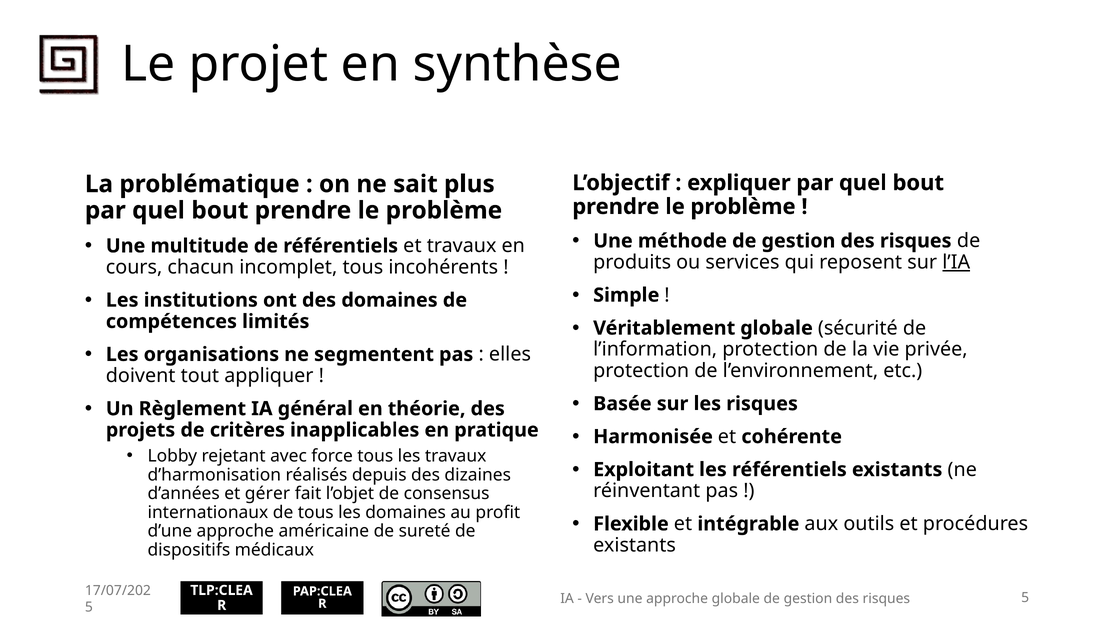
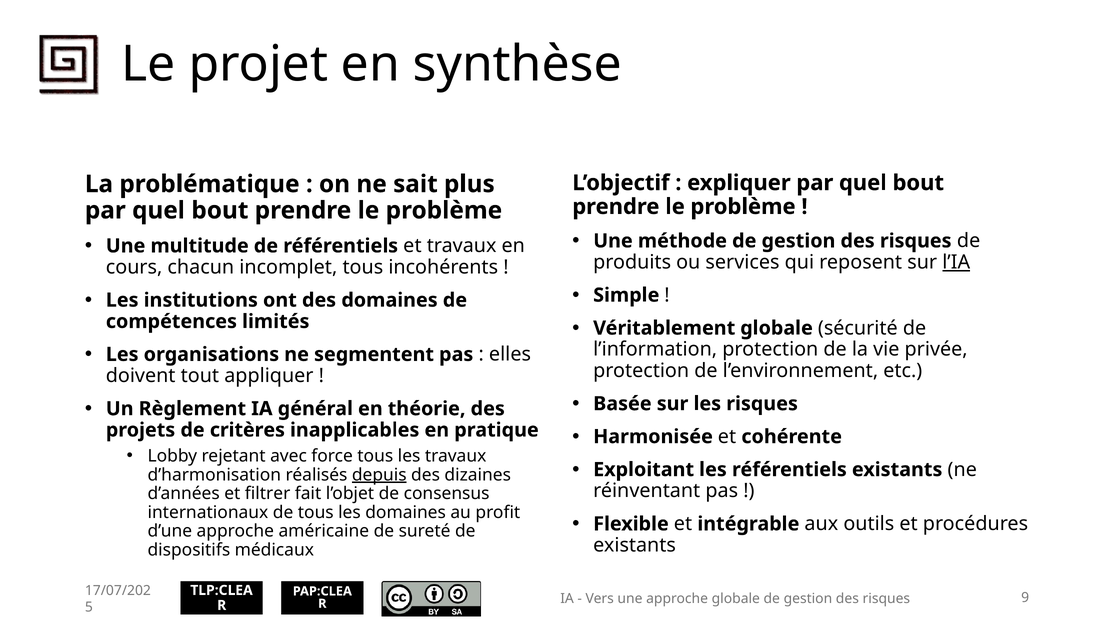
depuis underline: none -> present
gérer: gérer -> filtrer
risques 5: 5 -> 9
